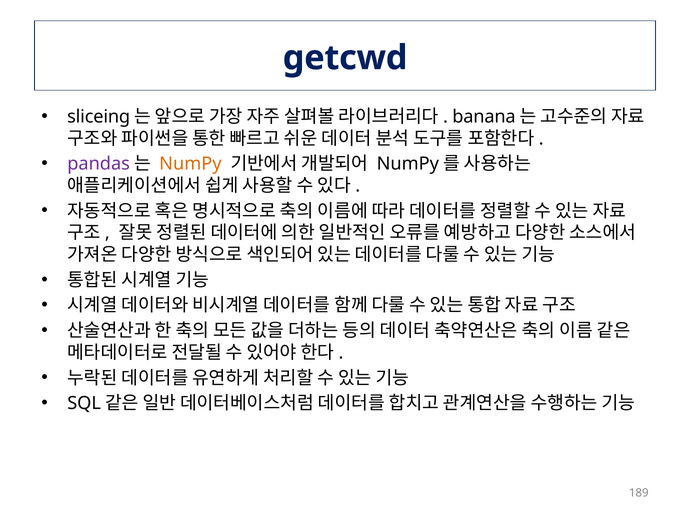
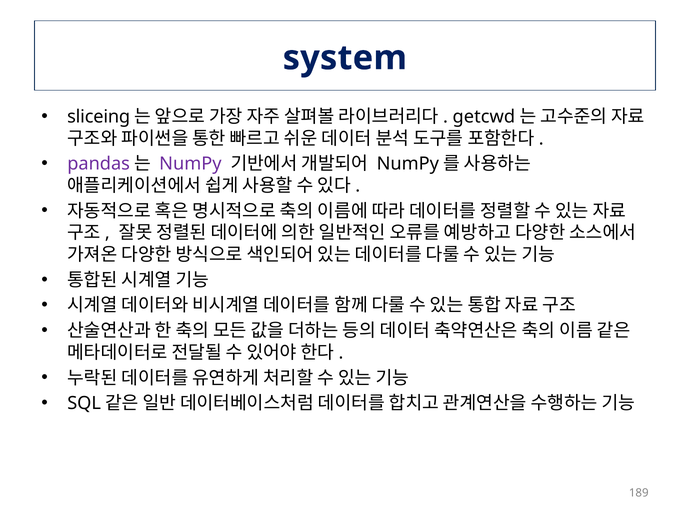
getcwd: getcwd -> system
banana: banana -> getcwd
NumPy at (190, 164) colour: orange -> purple
